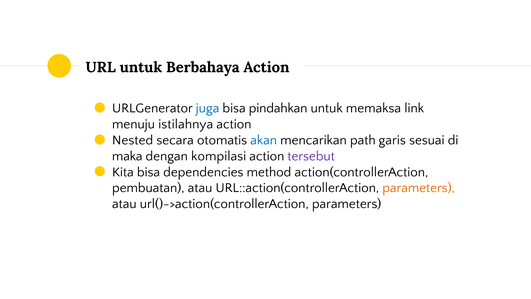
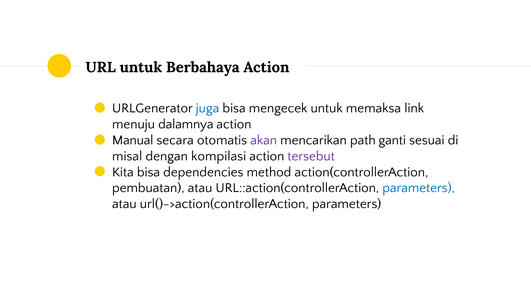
pindahkan: pindahkan -> mengecek
istilahnya: istilahnya -> dalamnya
Nested: Nested -> Manual
akan colour: blue -> purple
garis: garis -> ganti
maka: maka -> misal
parameters at (419, 188) colour: orange -> blue
